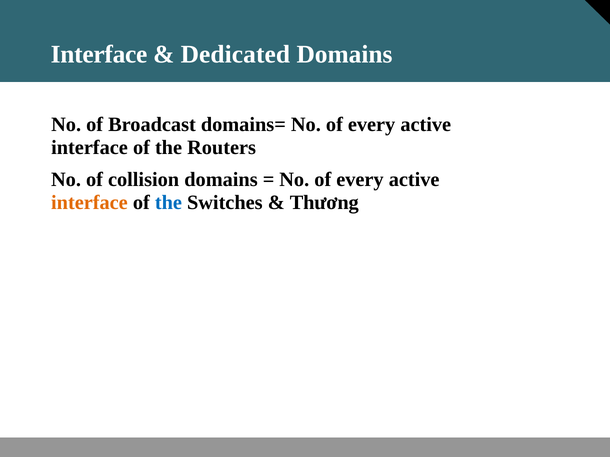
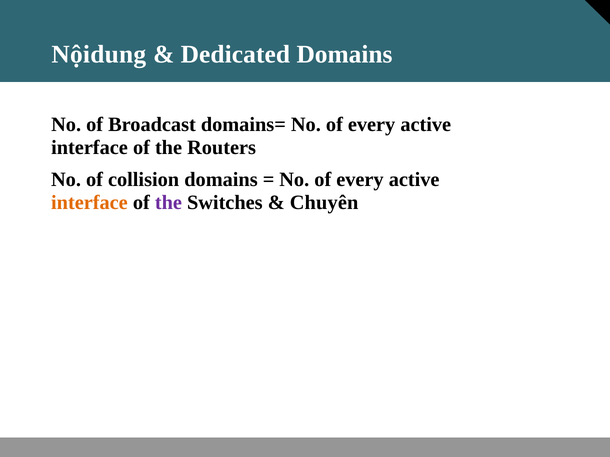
Interface at (99, 54): Interface -> Nộidung
the at (168, 203) colour: blue -> purple
Thương: Thương -> Chuyên
